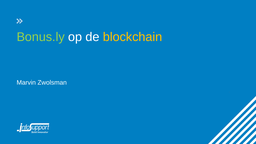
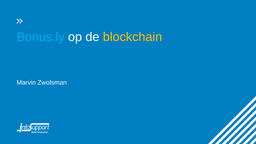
Bonus.ly colour: light green -> light blue
